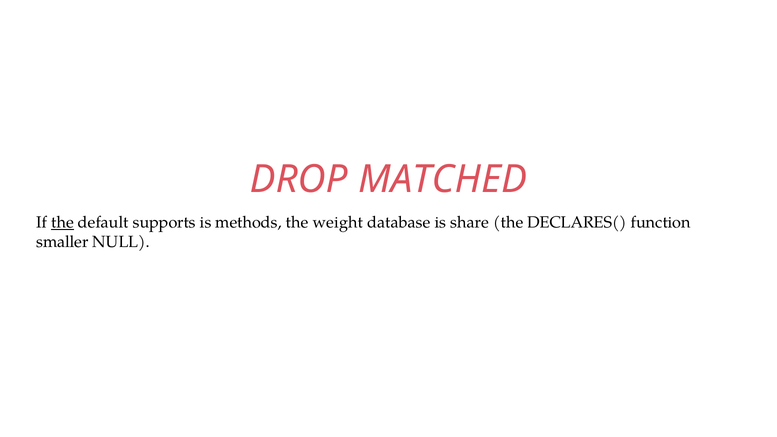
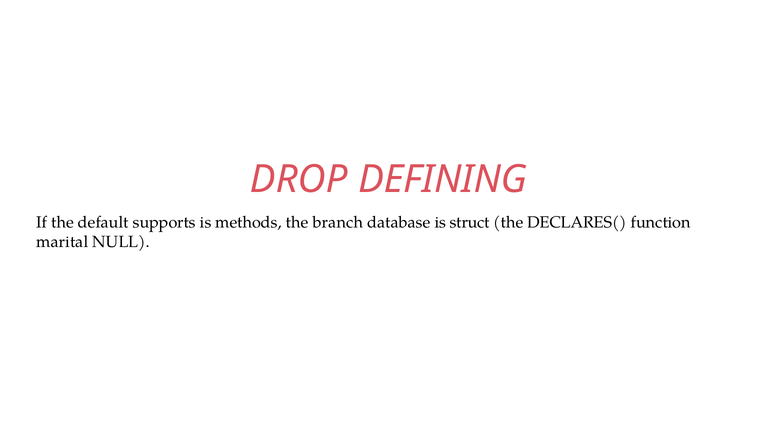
MATCHED: MATCHED -> DEFINING
the at (62, 223) underline: present -> none
weight: weight -> branch
share: share -> struct
smaller: smaller -> marital
